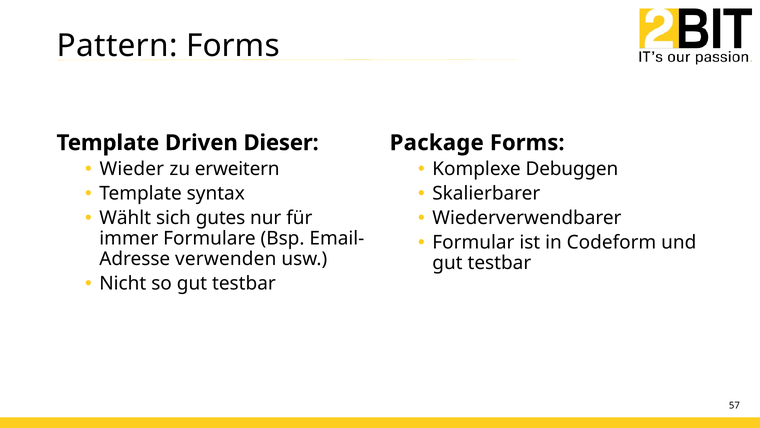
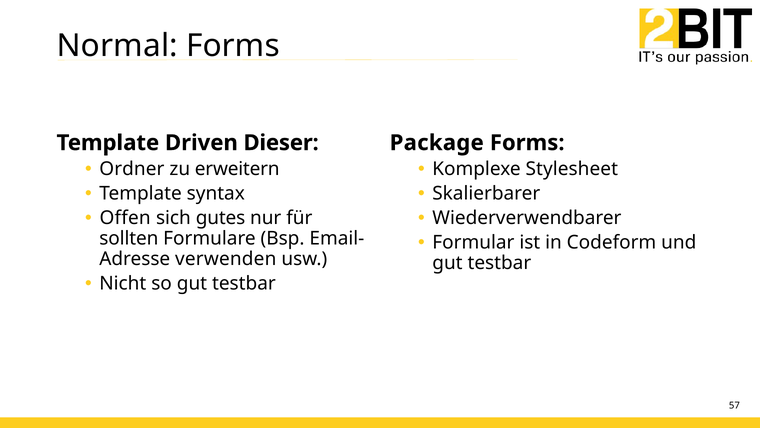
Pattern: Pattern -> Normal
Wieder: Wieder -> Ordner
Debuggen: Debuggen -> Stylesheet
Wählt: Wählt -> Offen
immer: immer -> sollten
